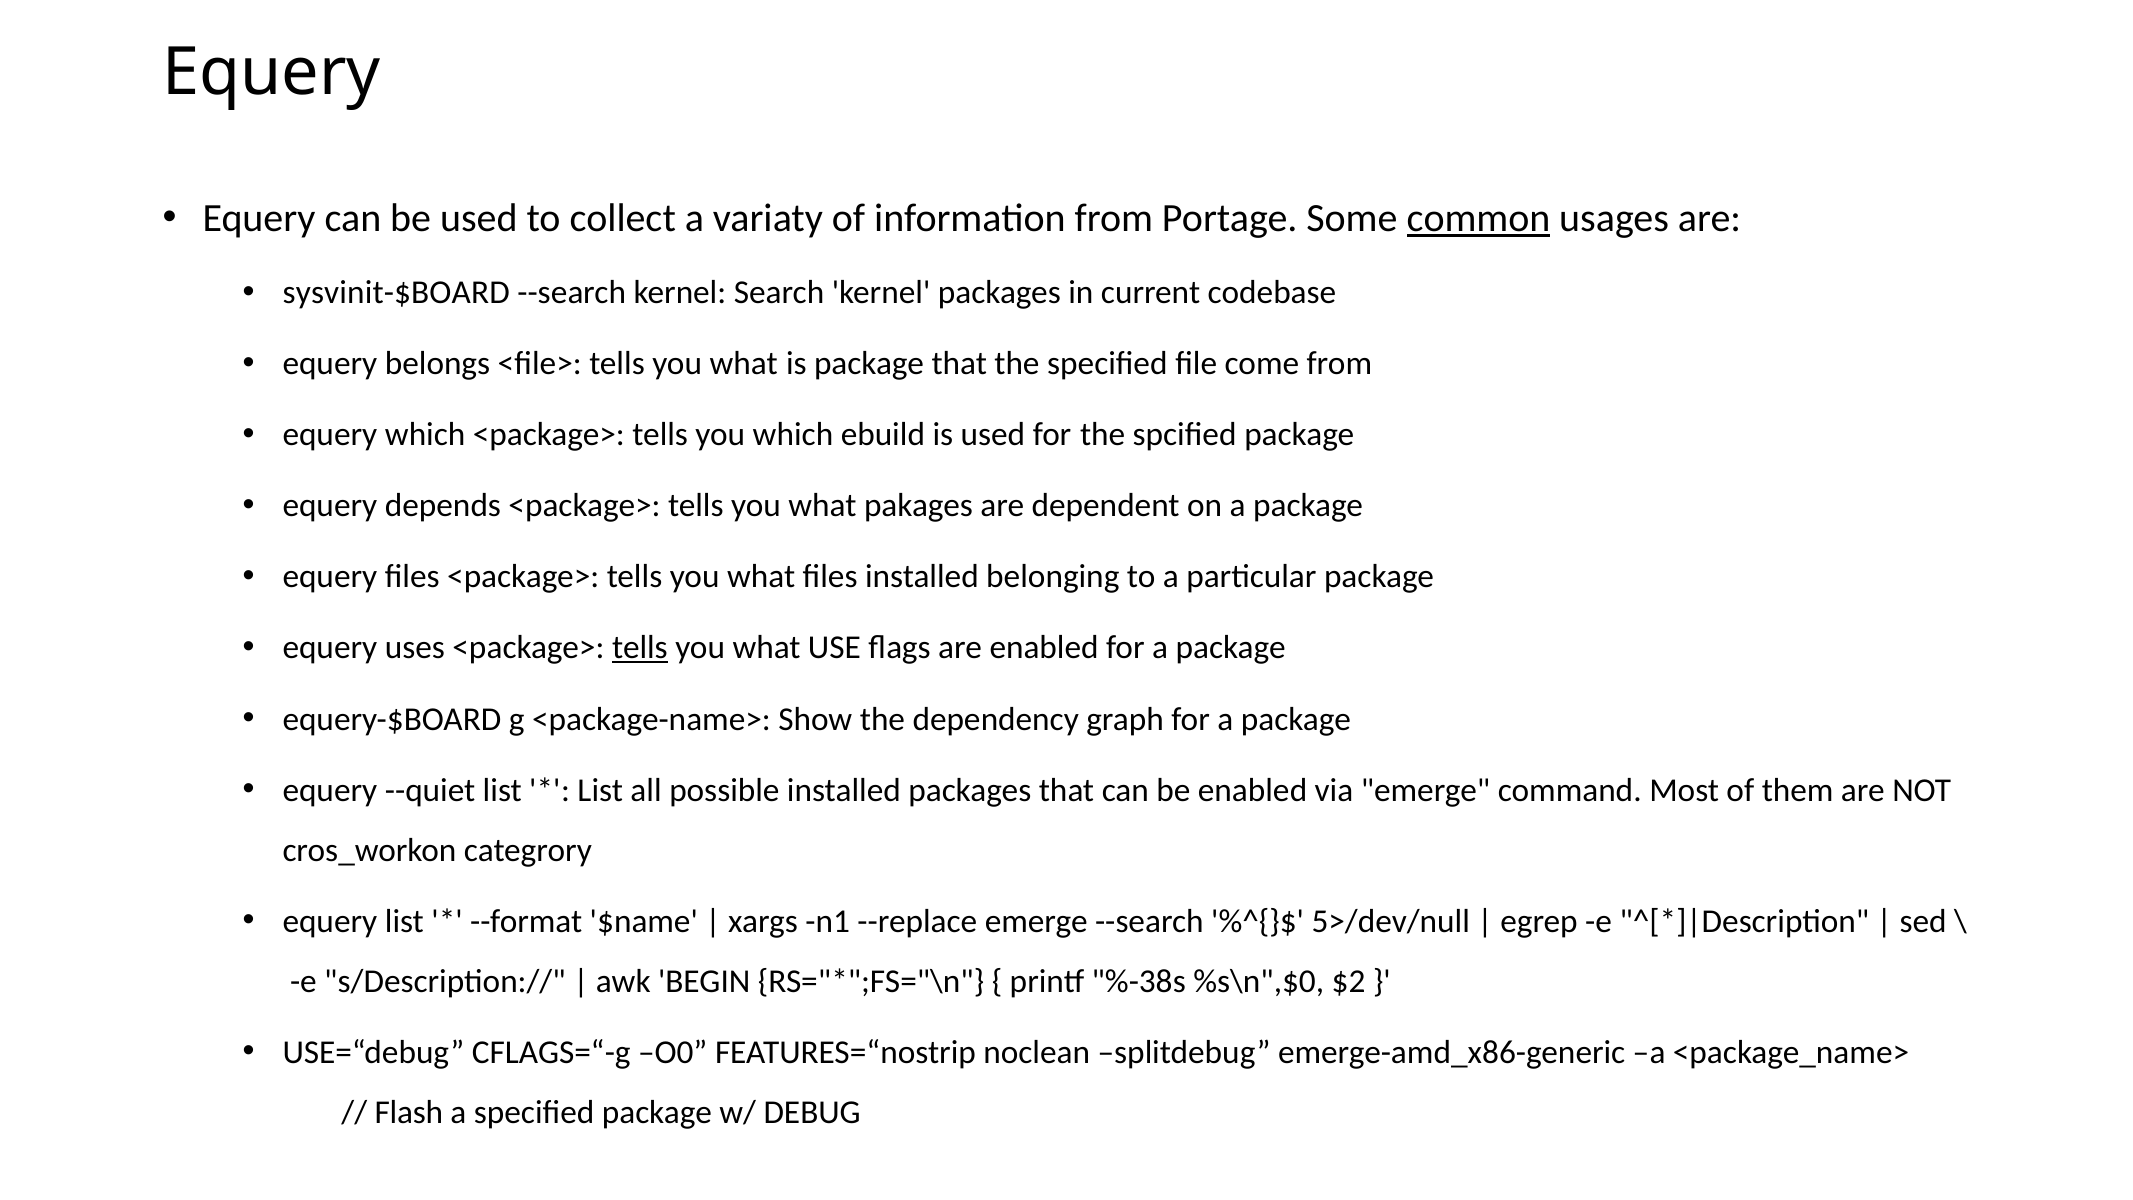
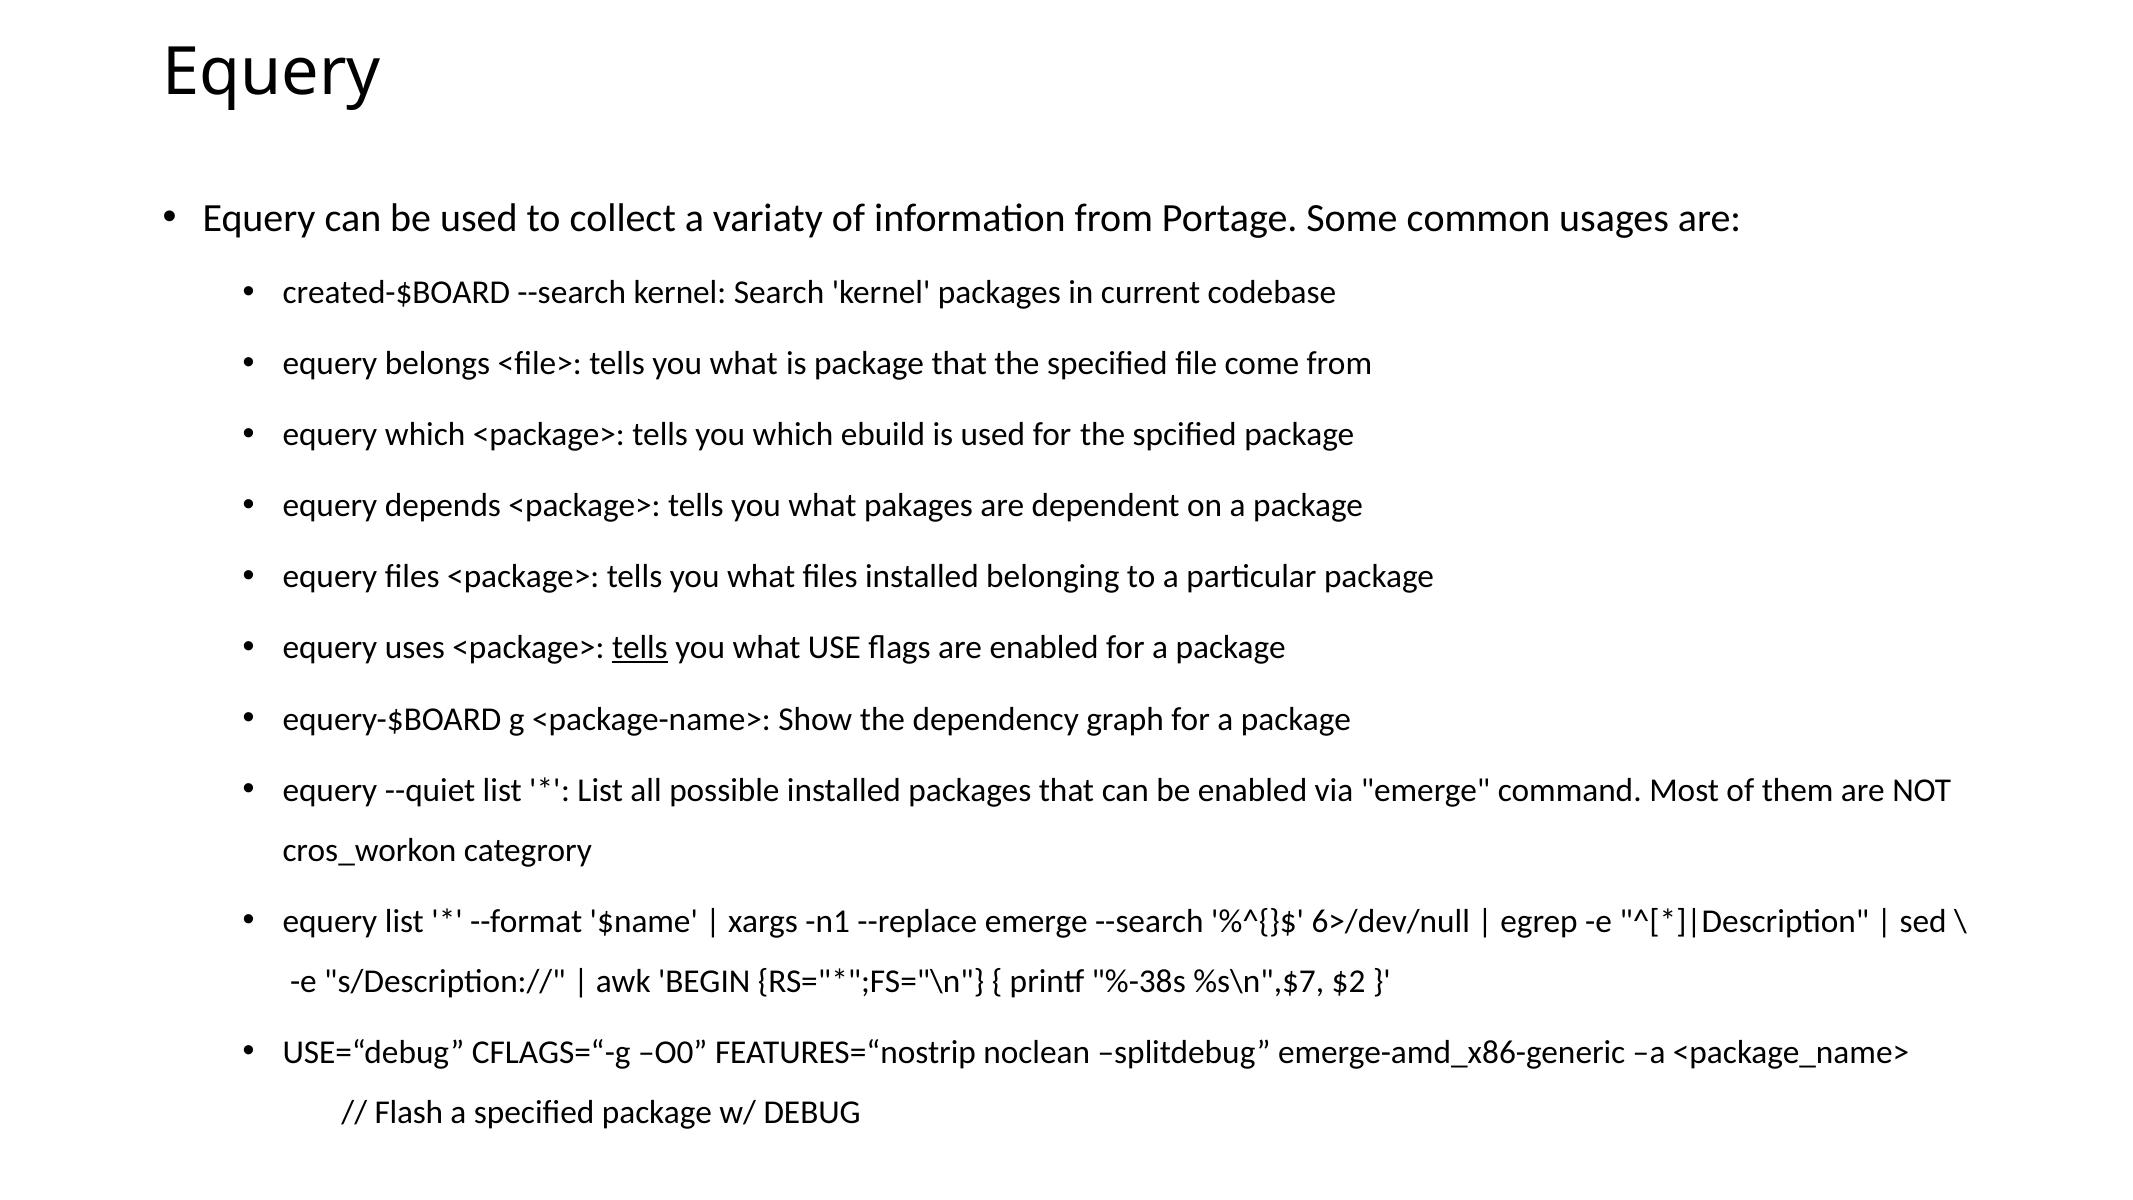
common underline: present -> none
sysvinit-$BOARD: sysvinit-$BOARD -> created-$BOARD
5>/dev/null: 5>/dev/null -> 6>/dev/null
%s\n",$0: %s\n",$0 -> %s\n",$7
